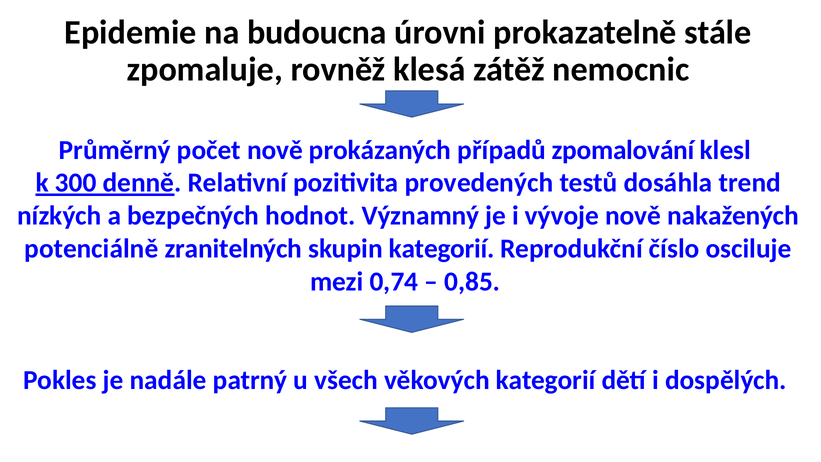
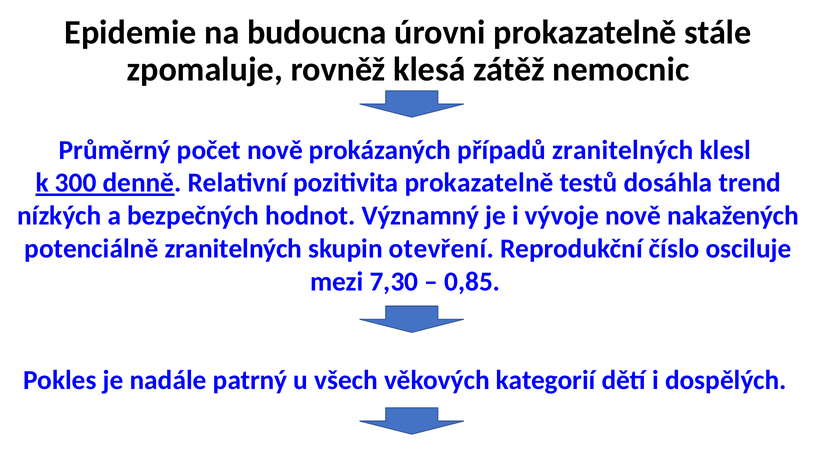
případů zpomalování: zpomalování -> zranitelných
pozitivita provedených: provedených -> prokazatelně
skupin kategorií: kategorií -> otevření
0,74: 0,74 -> 7,30
